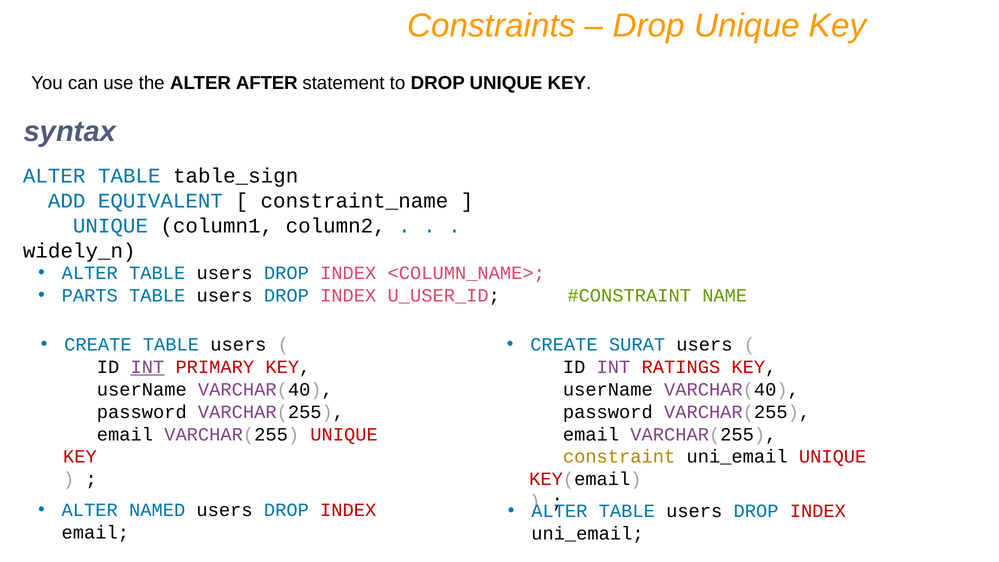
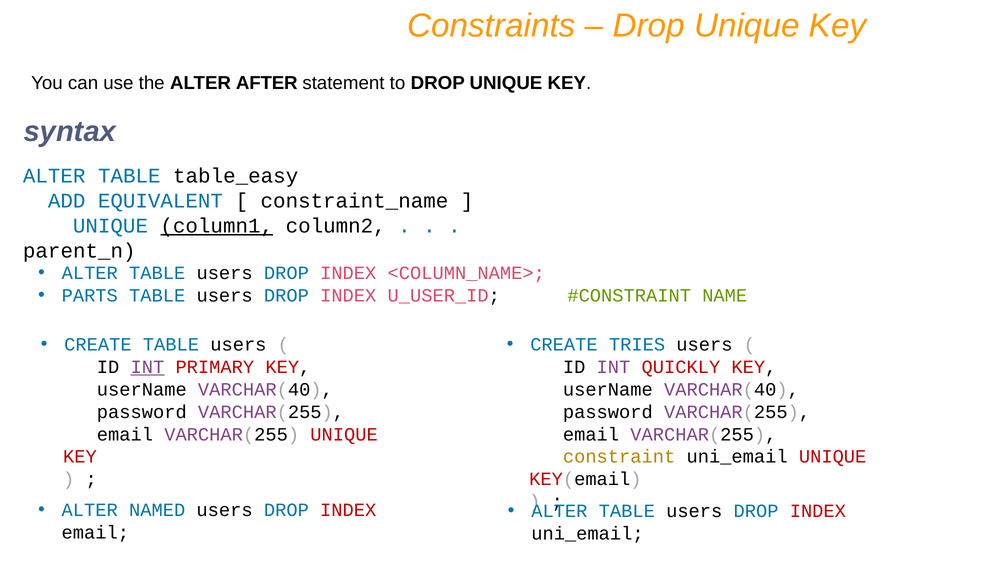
table_sign: table_sign -> table_easy
column1 underline: none -> present
widely_n: widely_n -> parent_n
SURAT: SURAT -> TRIES
RATINGS: RATINGS -> QUICKLY
